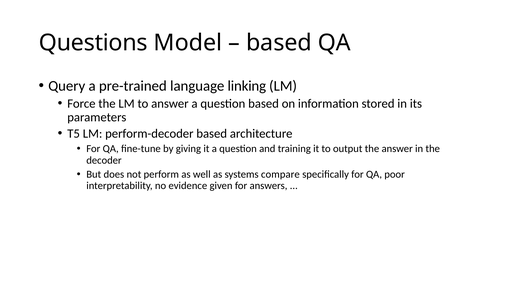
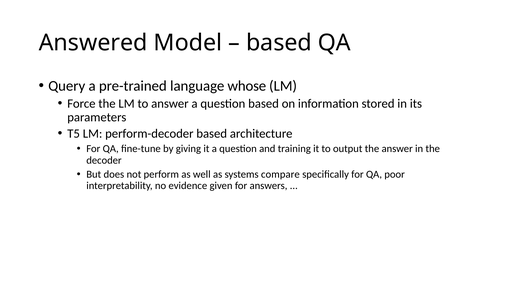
Questions: Questions -> Answered
linking: linking -> whose
